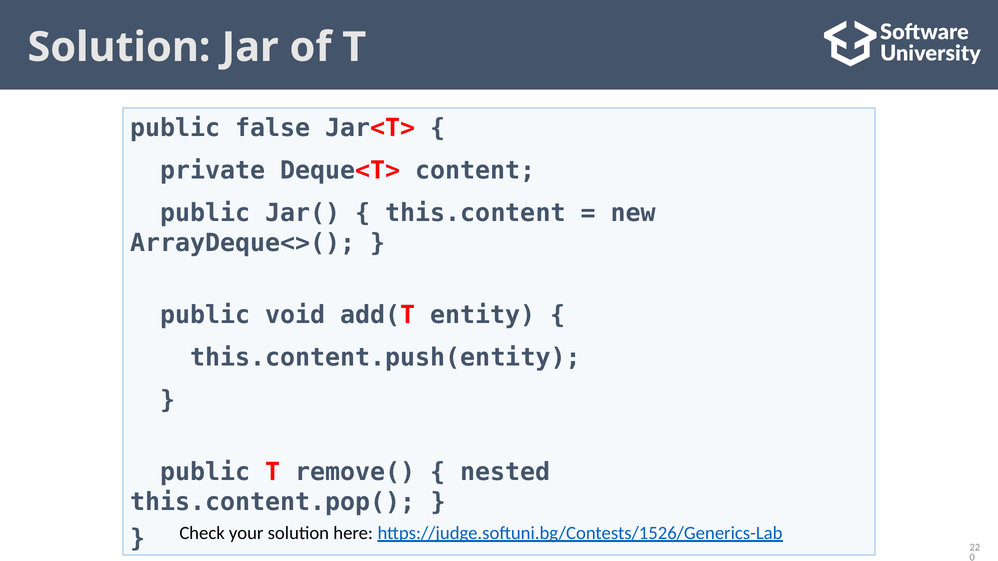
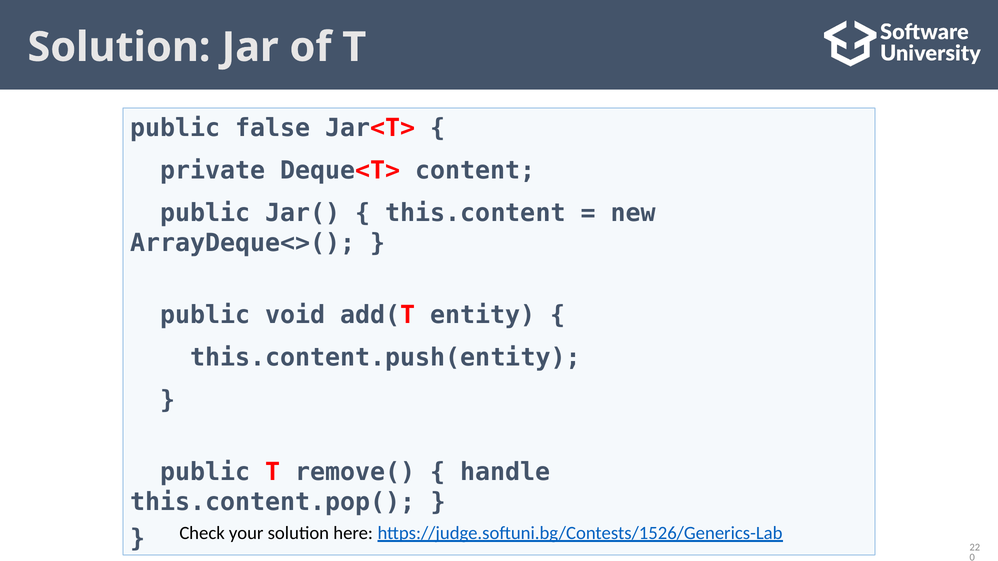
nested: nested -> handle
